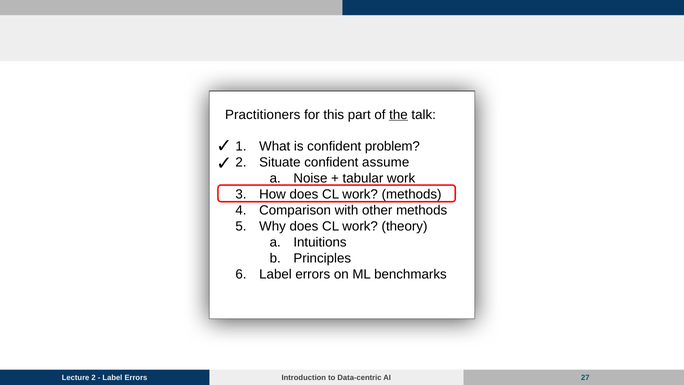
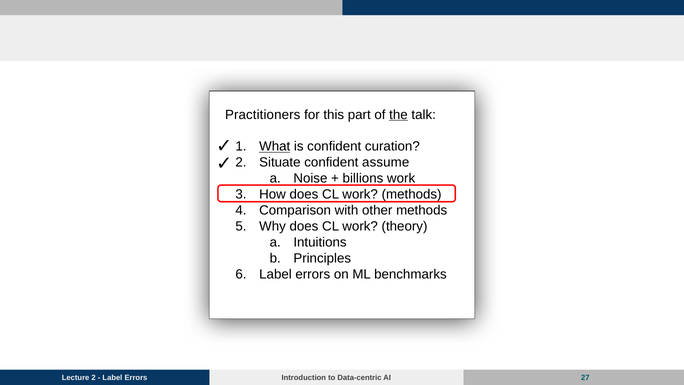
What underline: none -> present
problem: problem -> curation
tabular: tabular -> billions
